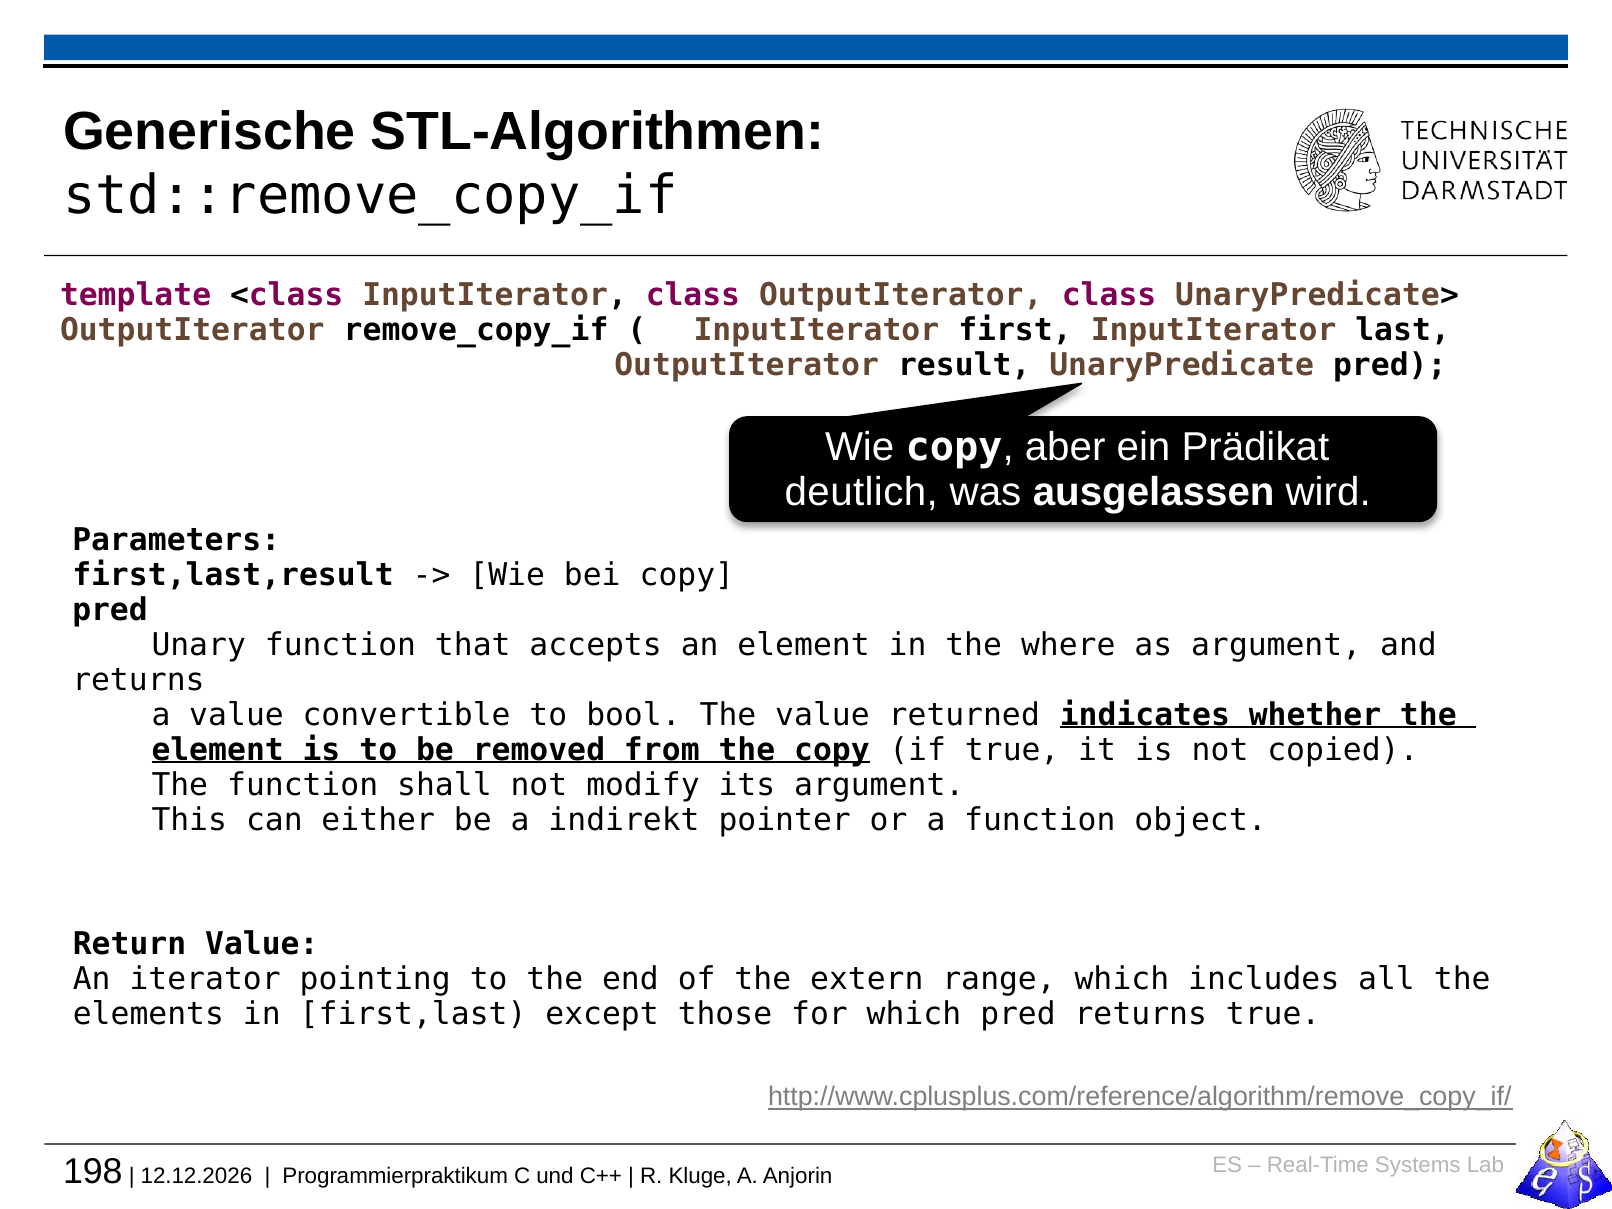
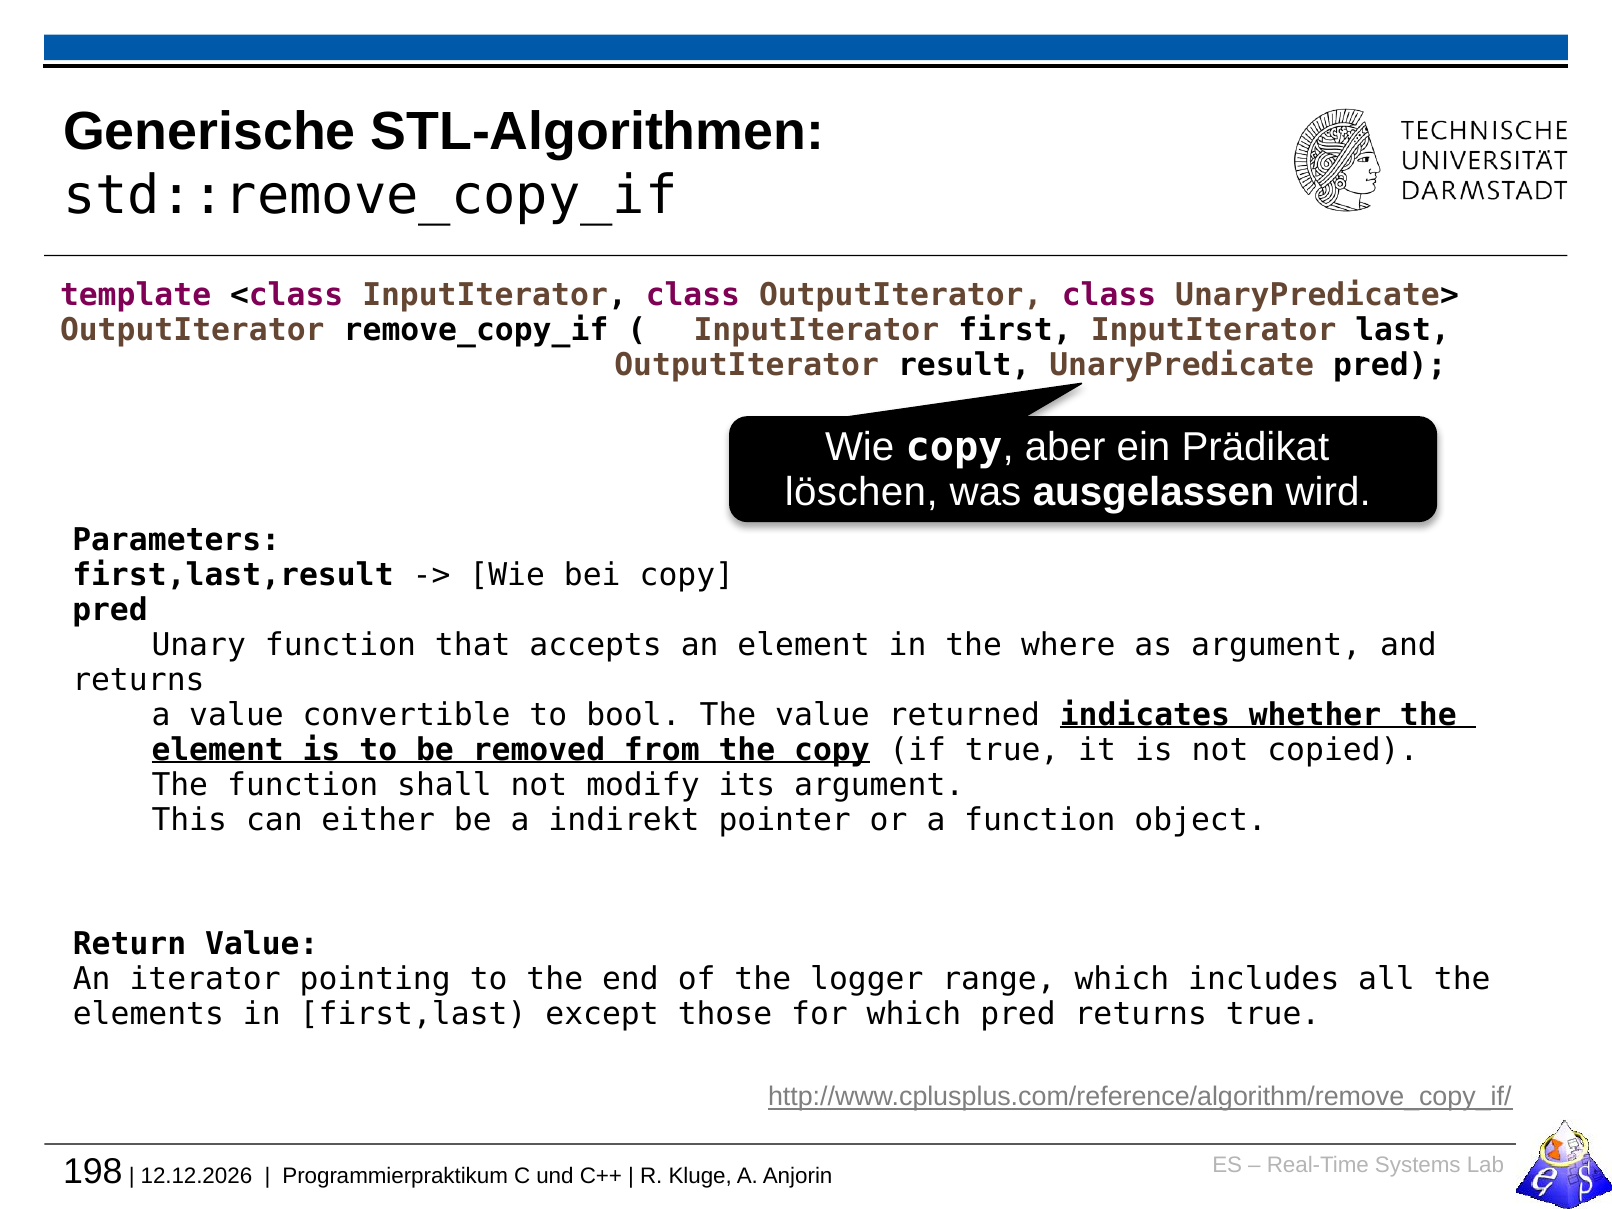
deutlich: deutlich -> löschen
extern: extern -> logger
